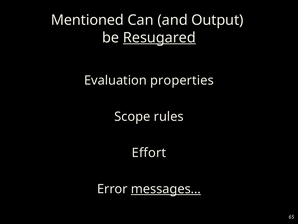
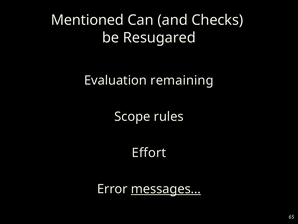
Output: Output -> Checks
Resugared underline: present -> none
properties: properties -> remaining
